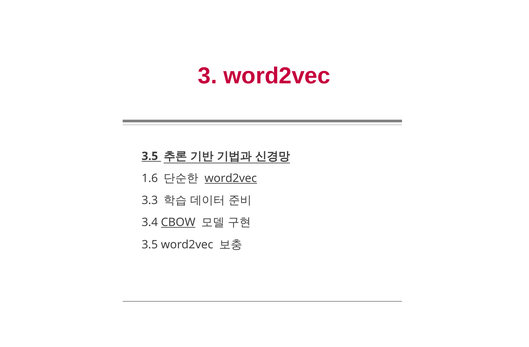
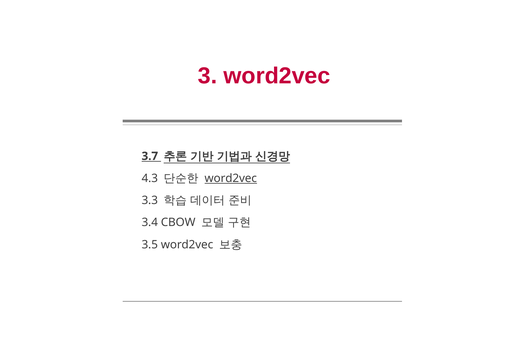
3.5 at (150, 156): 3.5 -> 3.7
1.6: 1.6 -> 4.3
CBOW underline: present -> none
